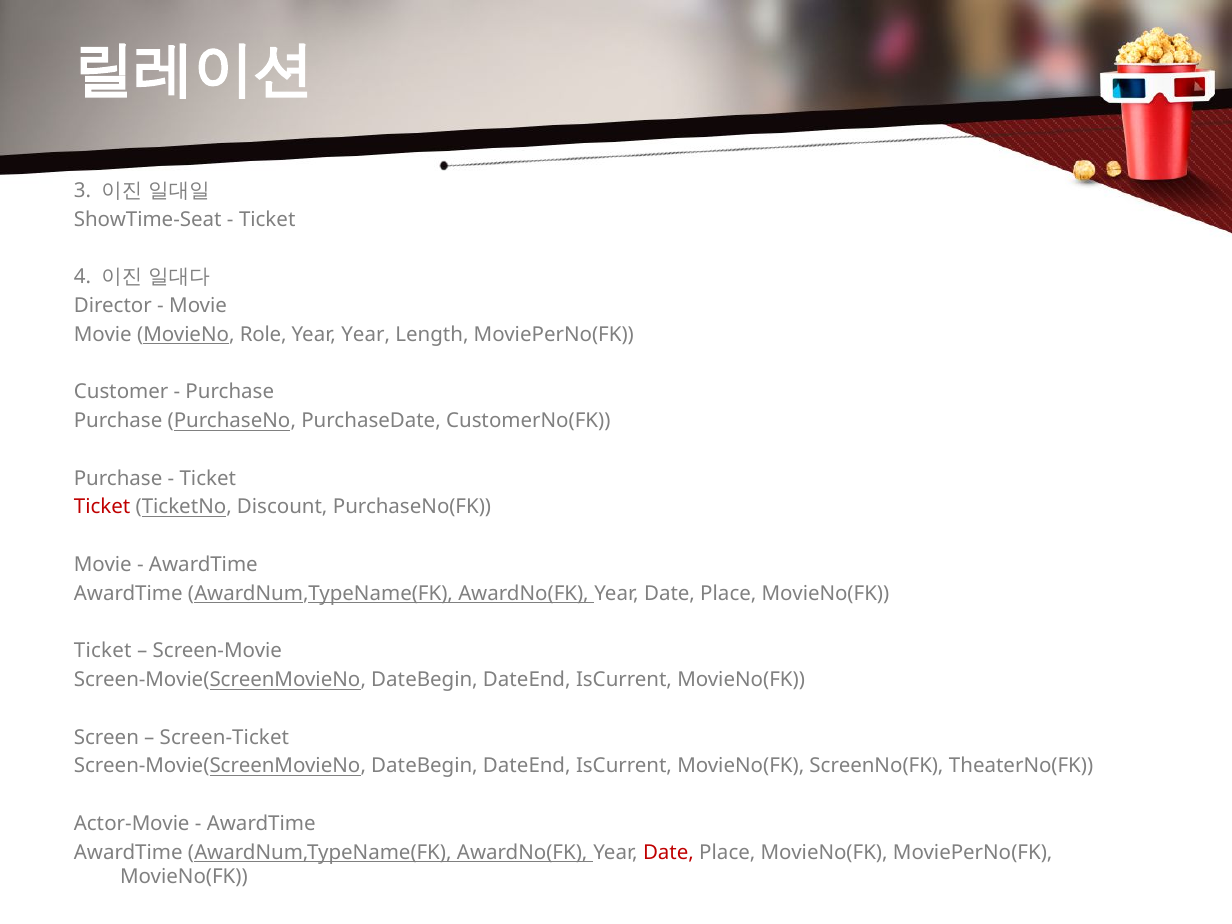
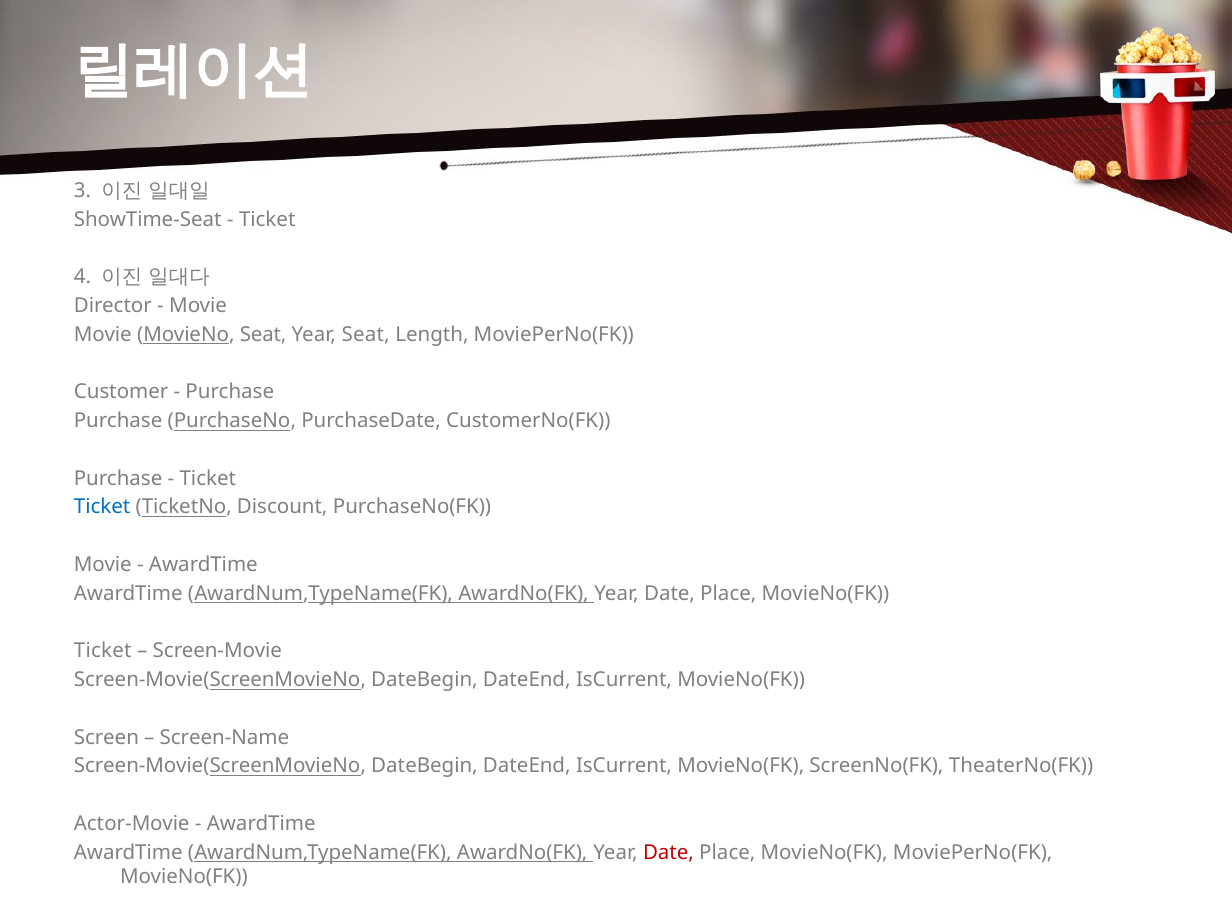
MovieNo Role: Role -> Seat
Year Year: Year -> Seat
Ticket at (102, 507) colour: red -> blue
Screen-Ticket: Screen-Ticket -> Screen-Name
